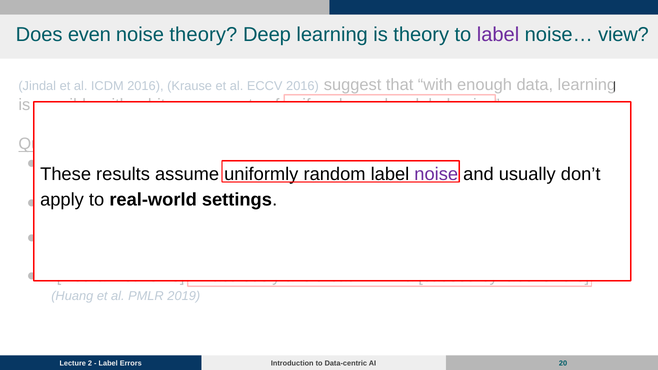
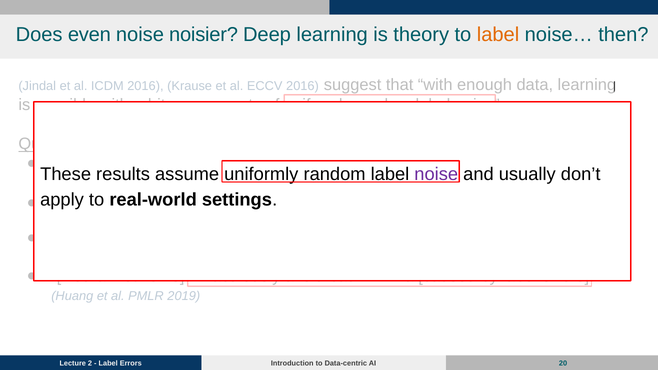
noise theory: theory -> noisier
label at (498, 35) colour: purple -> orange
view: view -> then
